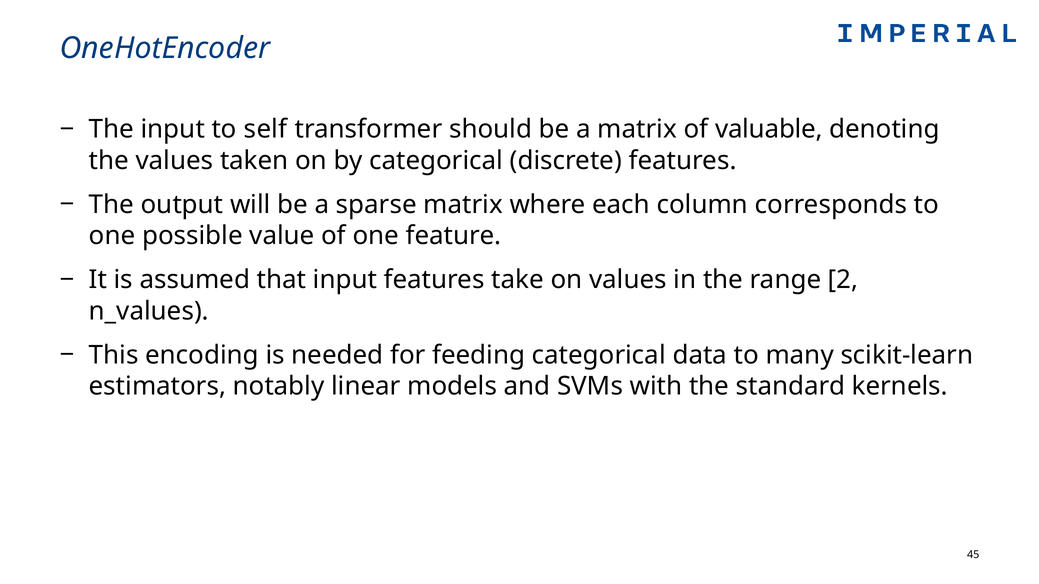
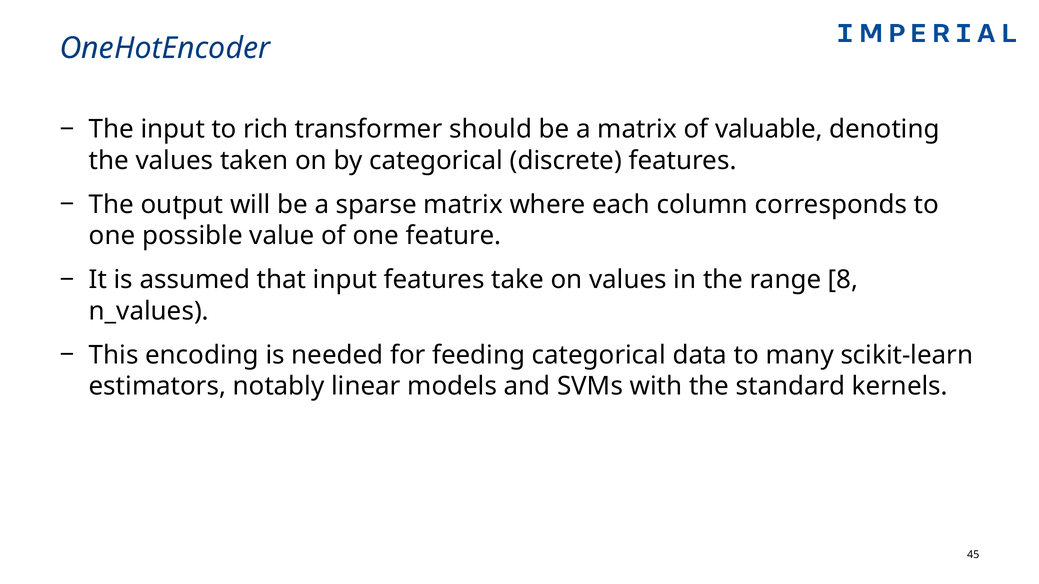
self: self -> rich
2: 2 -> 8
